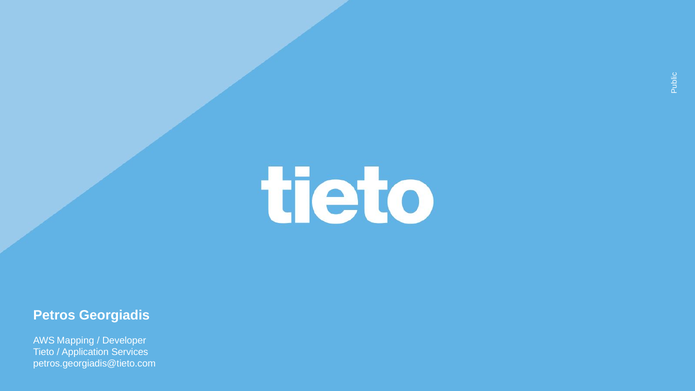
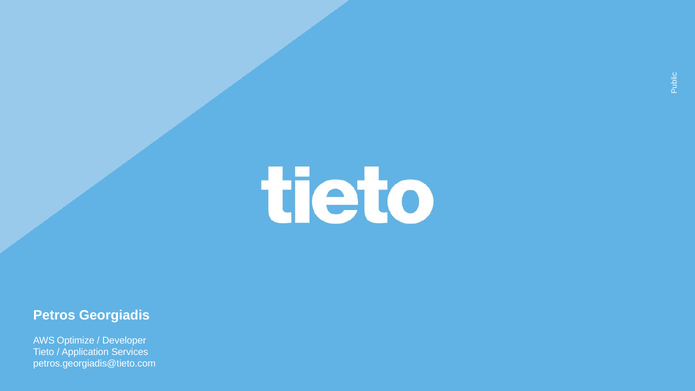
Mapping: Mapping -> Optimize
